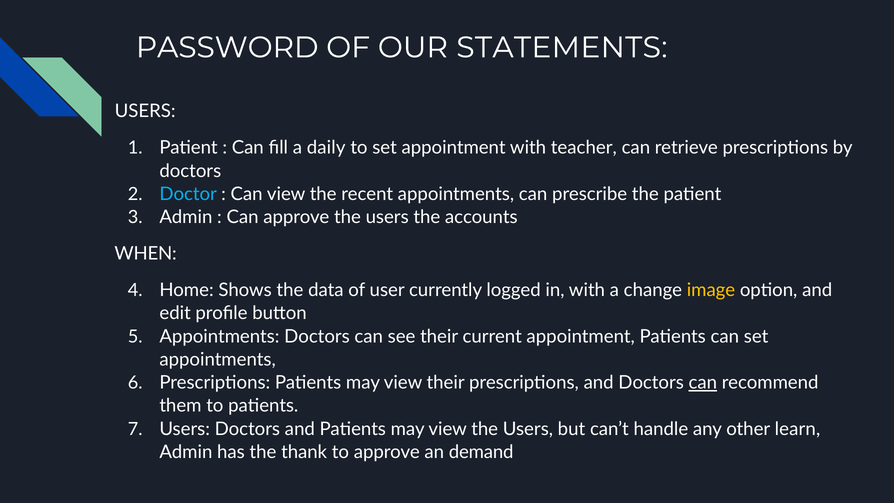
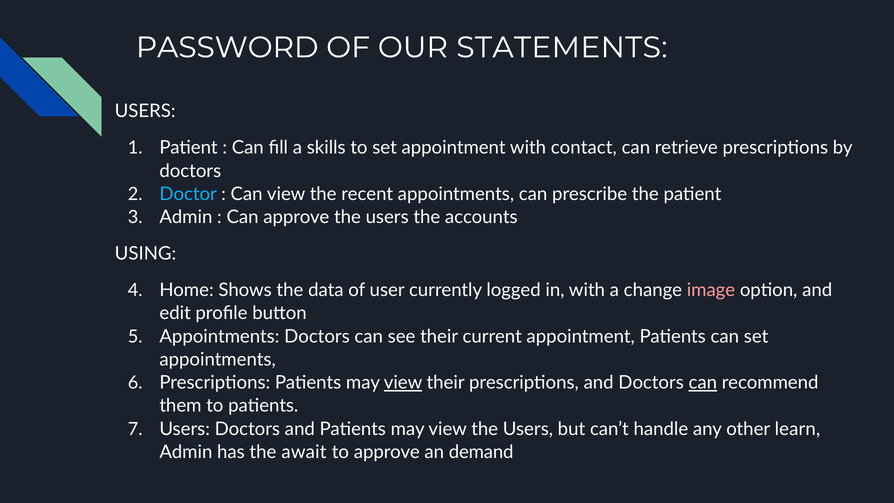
daily: daily -> skills
teacher: teacher -> contact
WHEN: WHEN -> USING
image colour: yellow -> pink
view at (403, 383) underline: none -> present
thank: thank -> await
